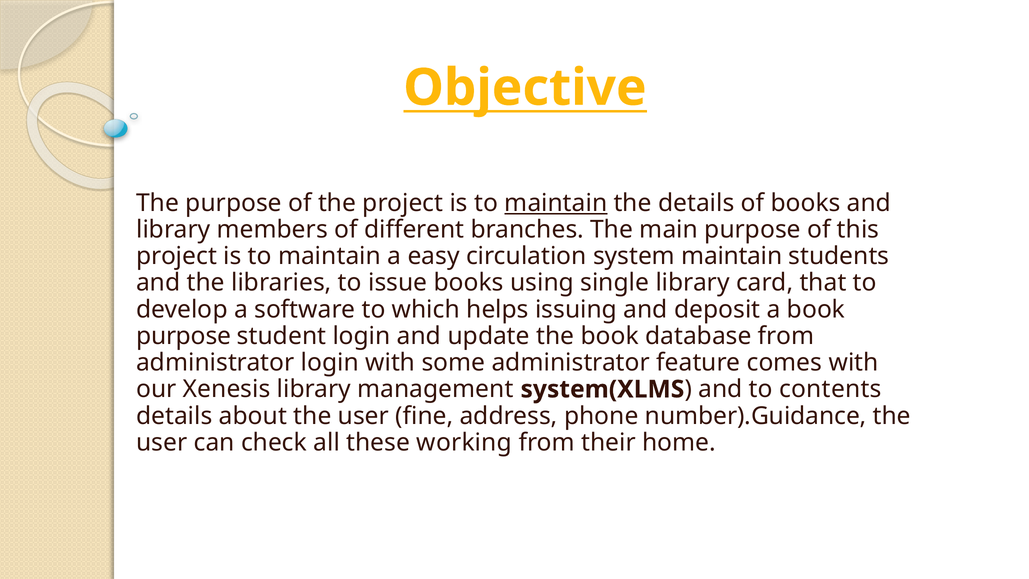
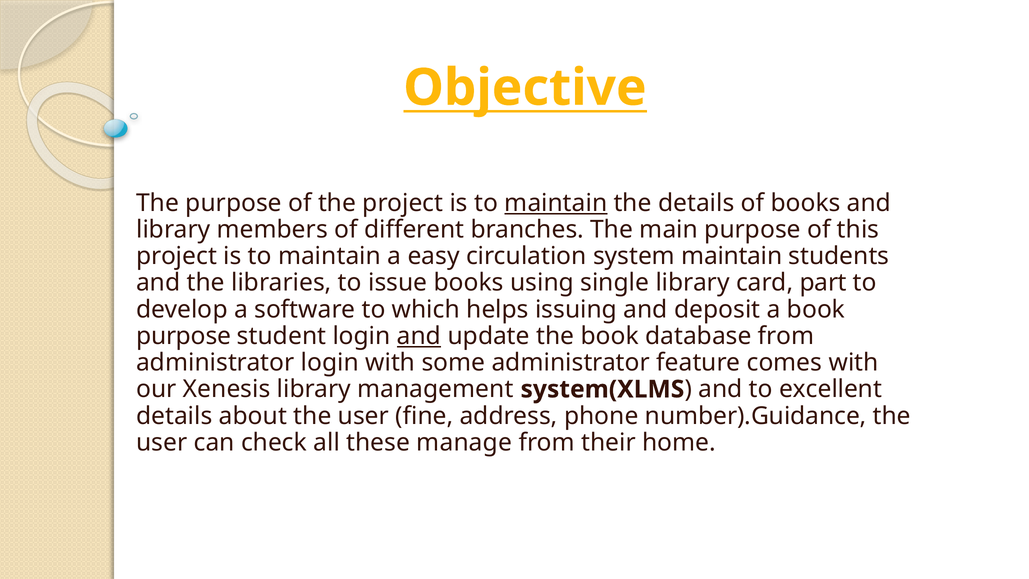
that: that -> part
and at (419, 336) underline: none -> present
contents: contents -> excellent
working: working -> manage
